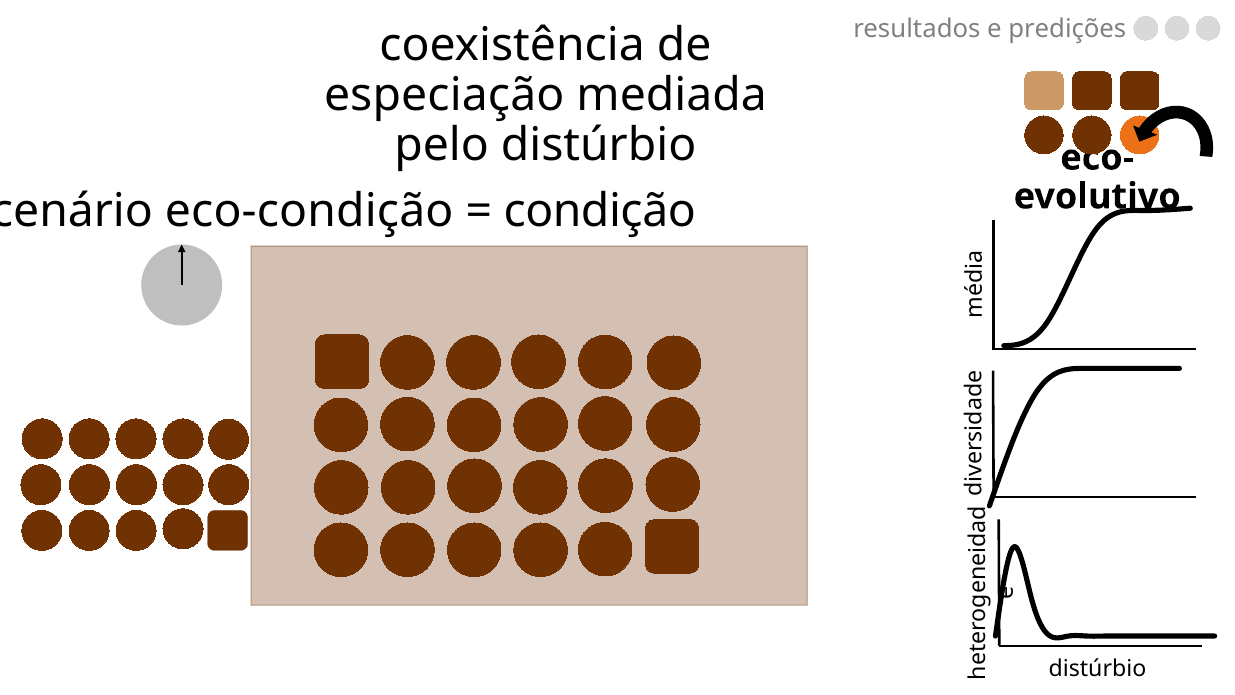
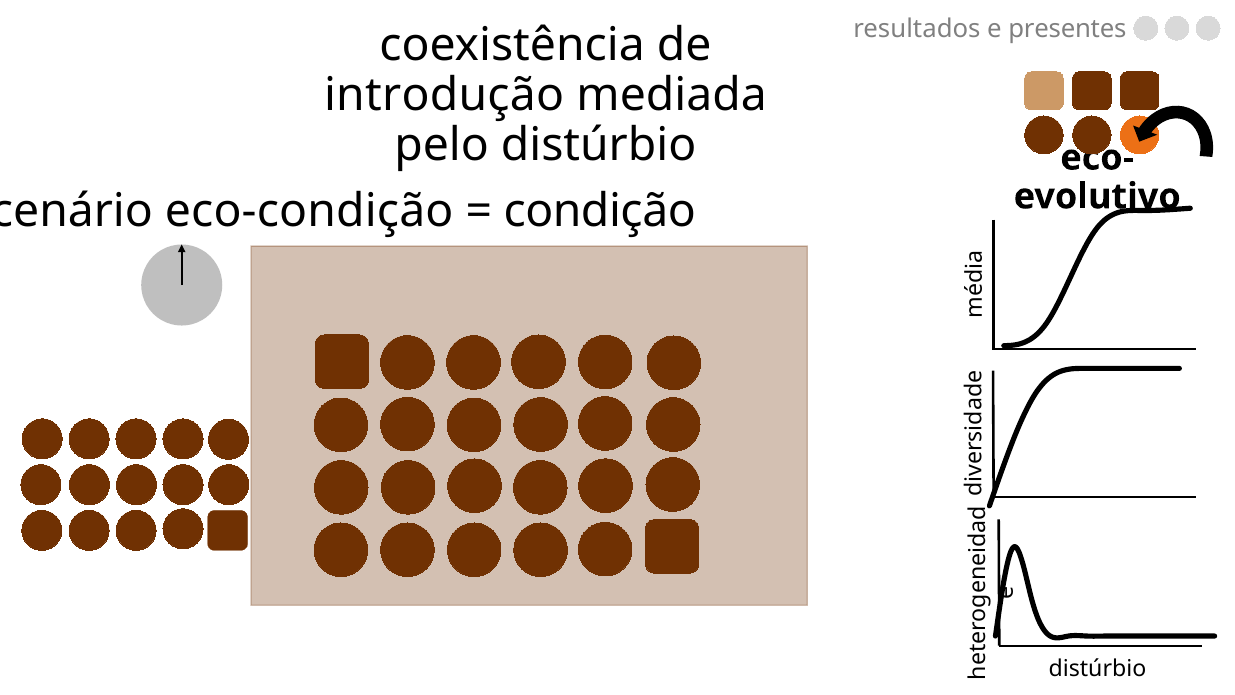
predições: predições -> presentes
especiação: especiação -> introdução
